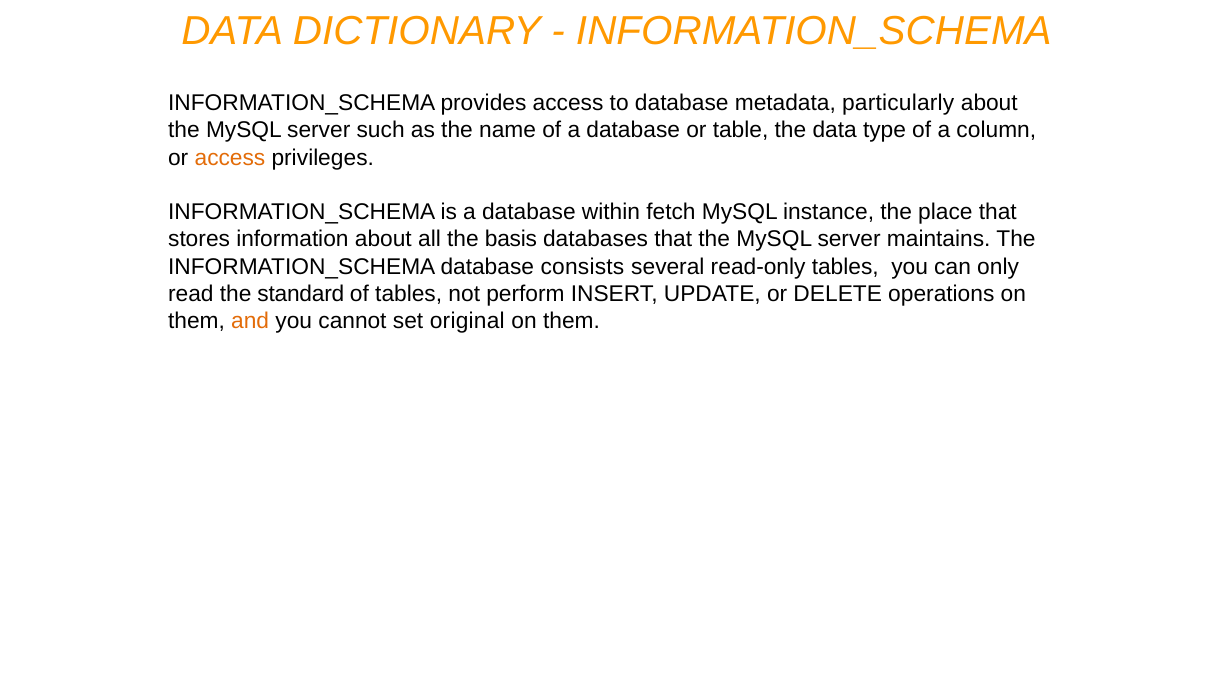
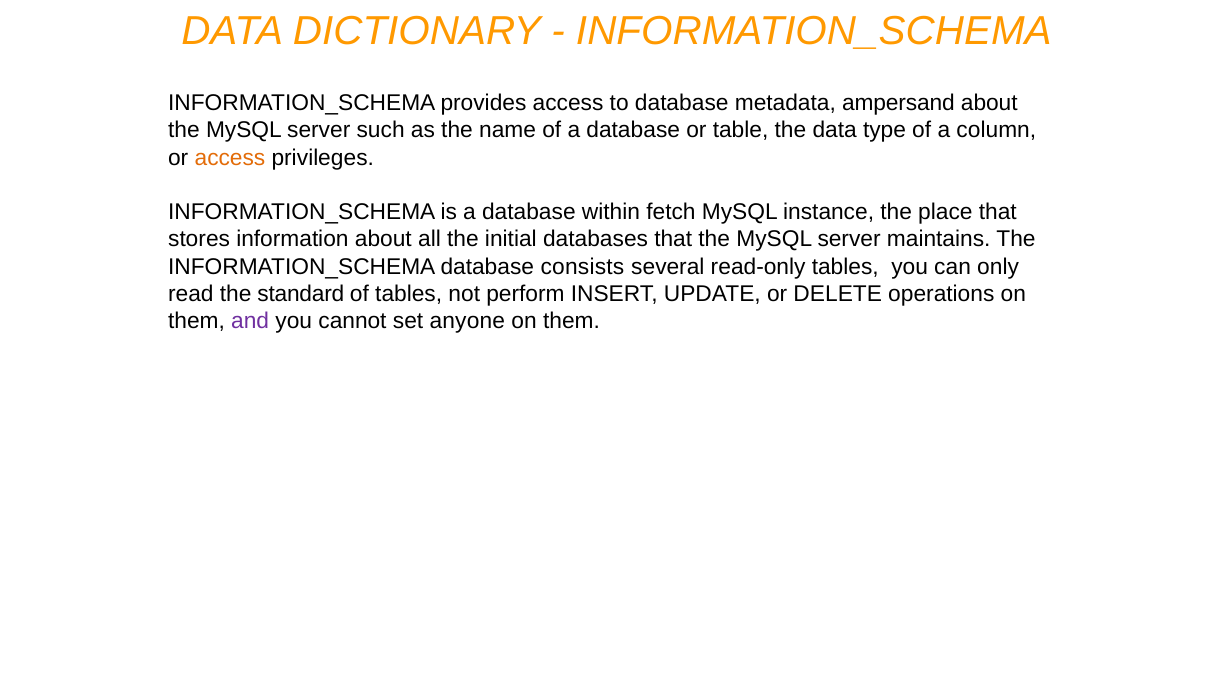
particularly: particularly -> ampersand
basis: basis -> initial
and colour: orange -> purple
original: original -> anyone
